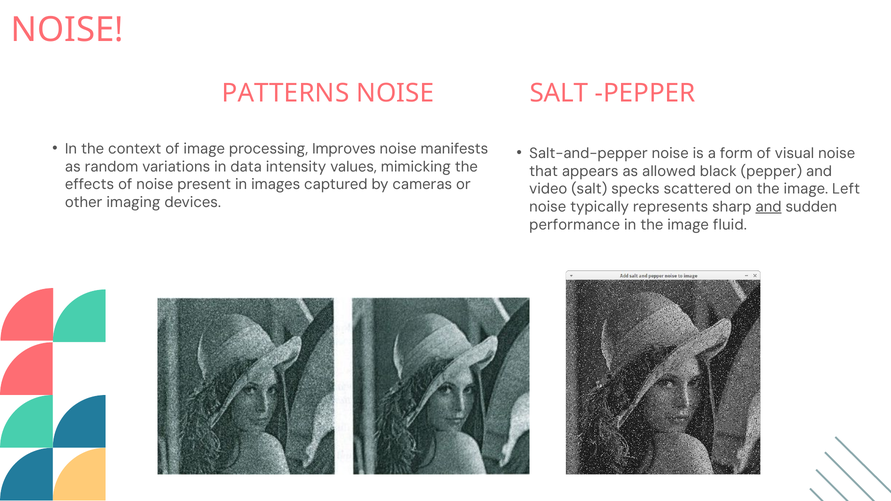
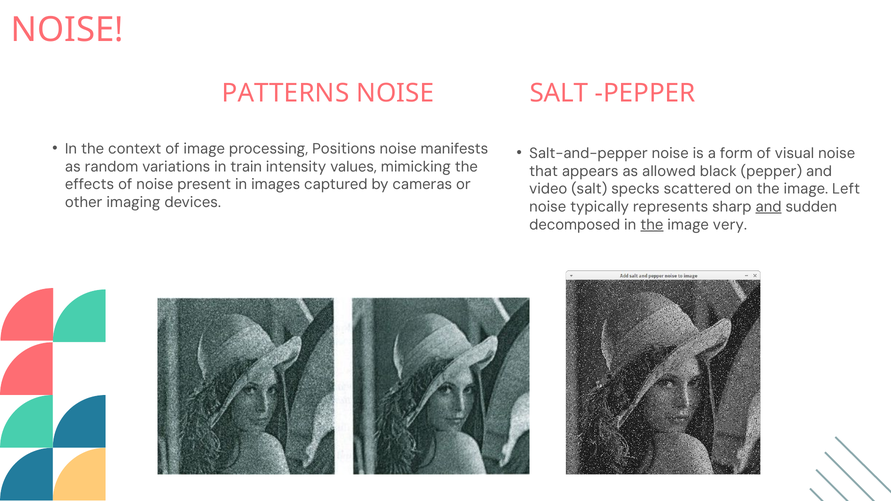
Improves: Improves -> Positions
data: data -> train
performance: performance -> decomposed
the at (652, 225) underline: none -> present
fluid: fluid -> very
